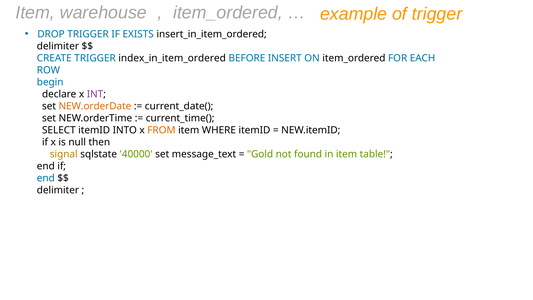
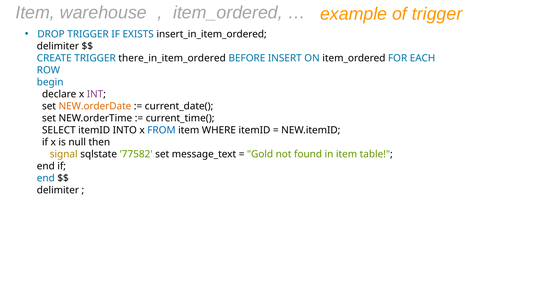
index_in_item_ordered: index_in_item_ordered -> there_in_item_ordered
FROM colour: orange -> blue
40000: 40000 -> 77582
